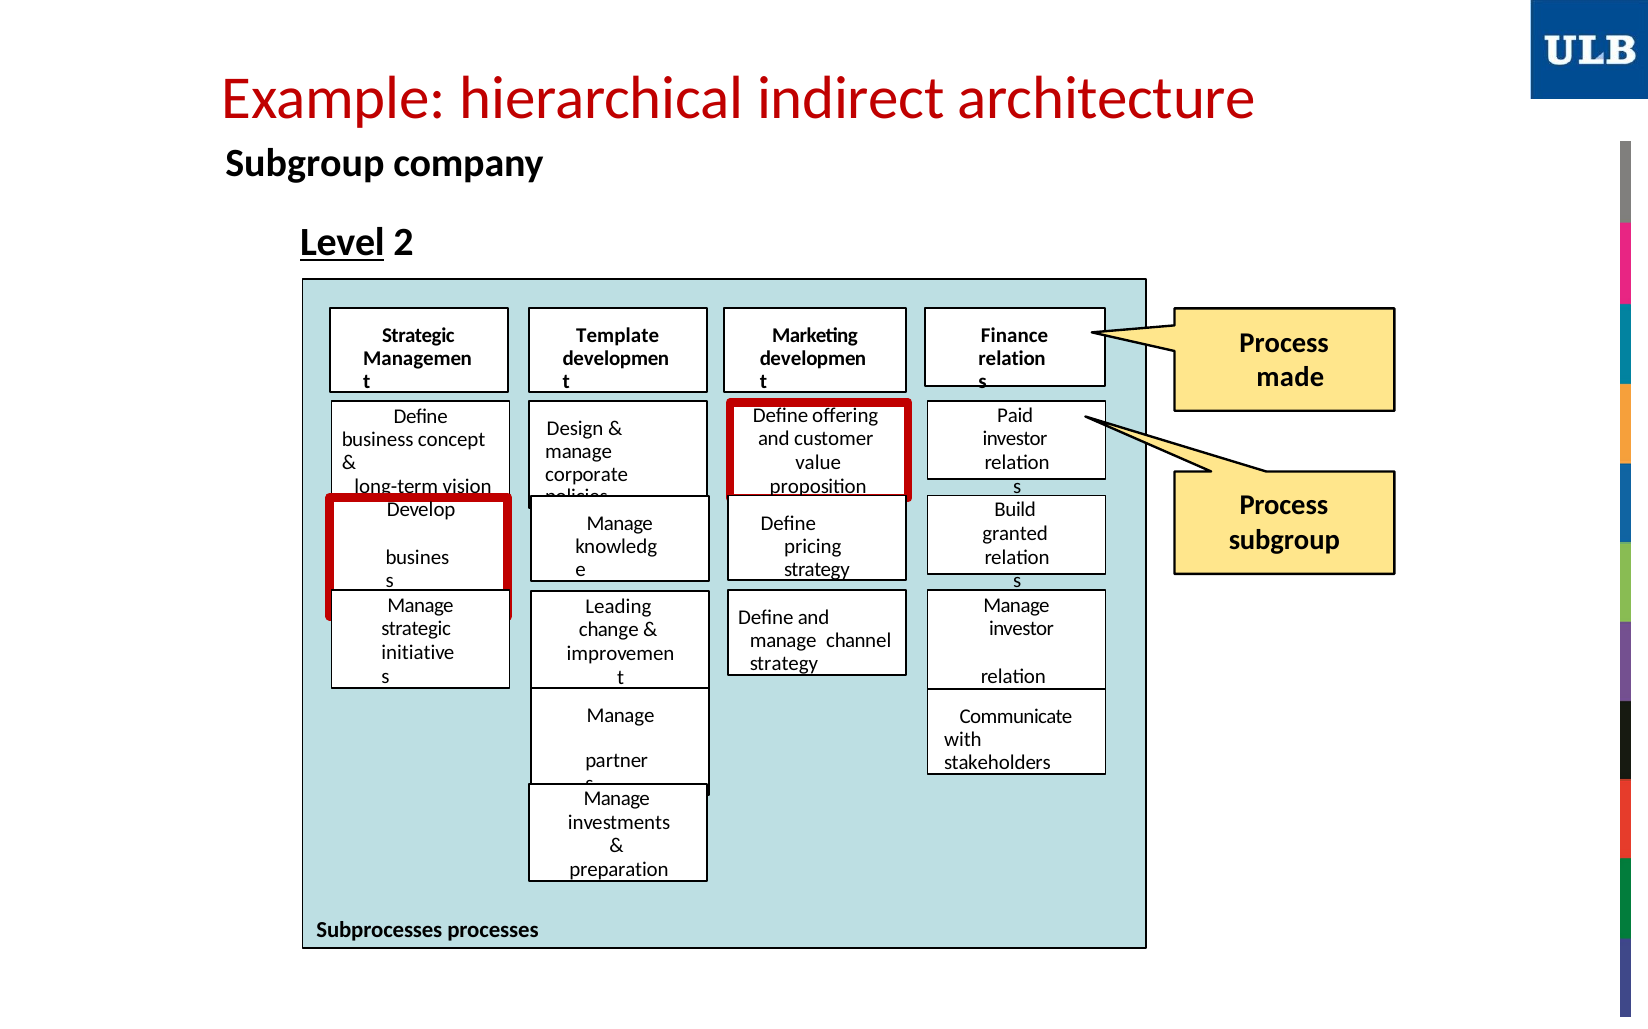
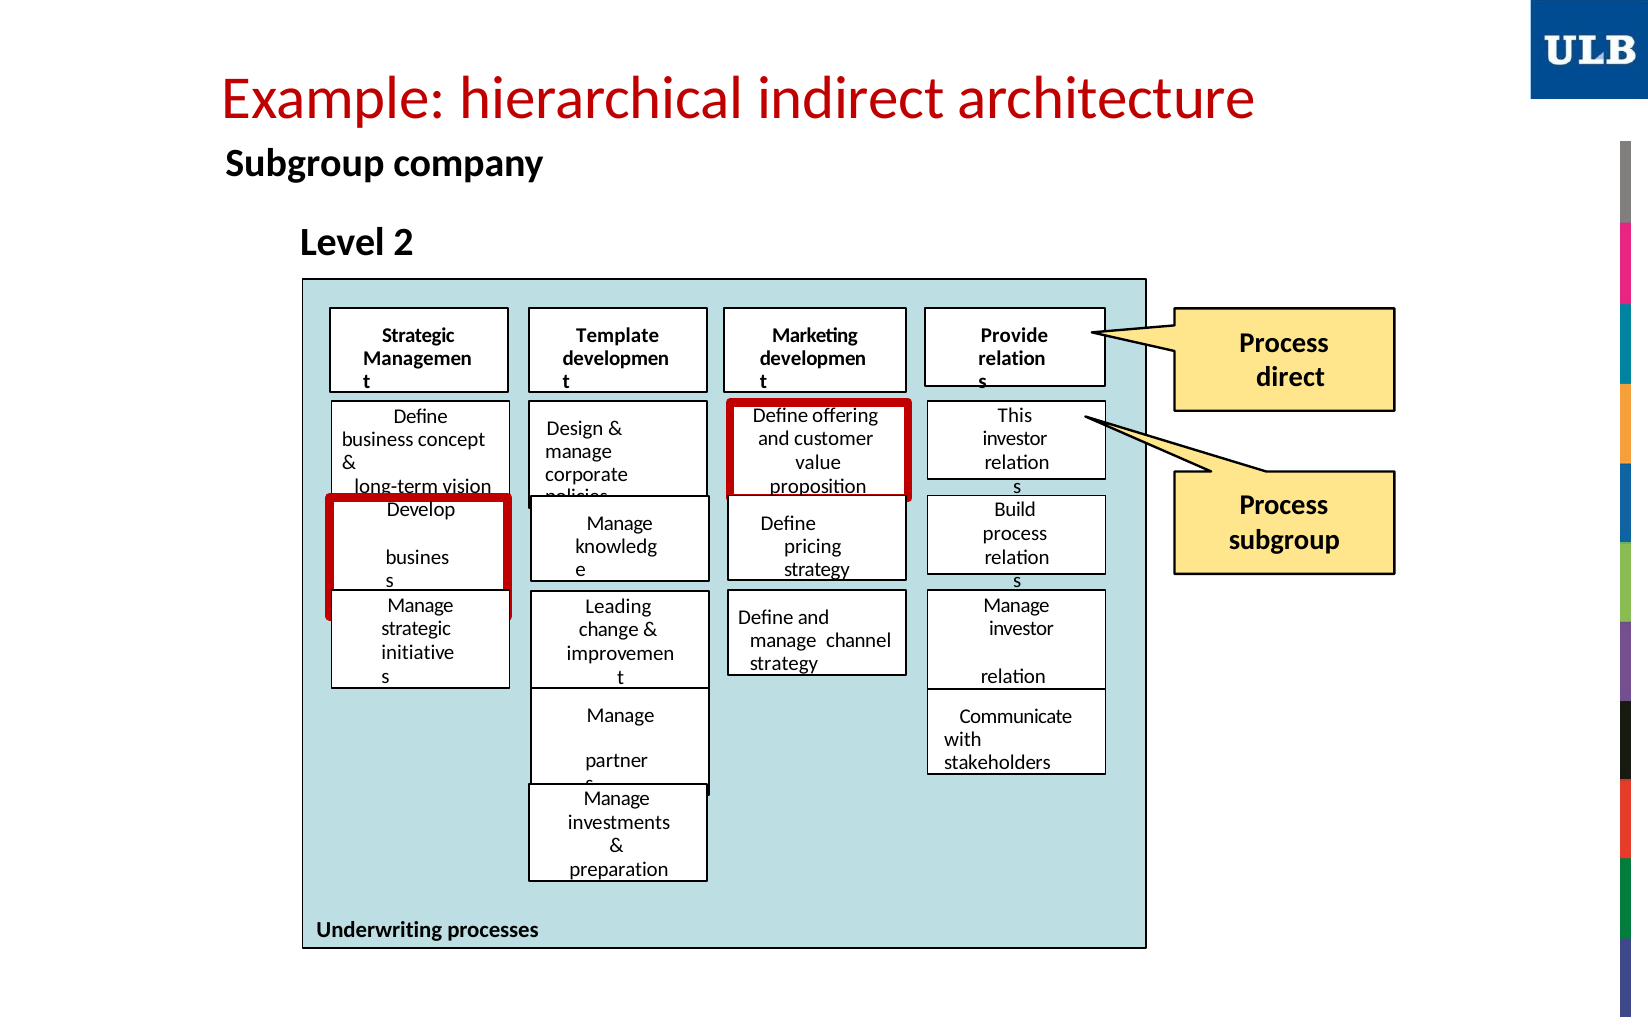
Level underline: present -> none
Finance: Finance -> Provide
made: made -> direct
Paid: Paid -> This
granted at (1015, 534): granted -> process
Subprocesses: Subprocesses -> Underwriting
